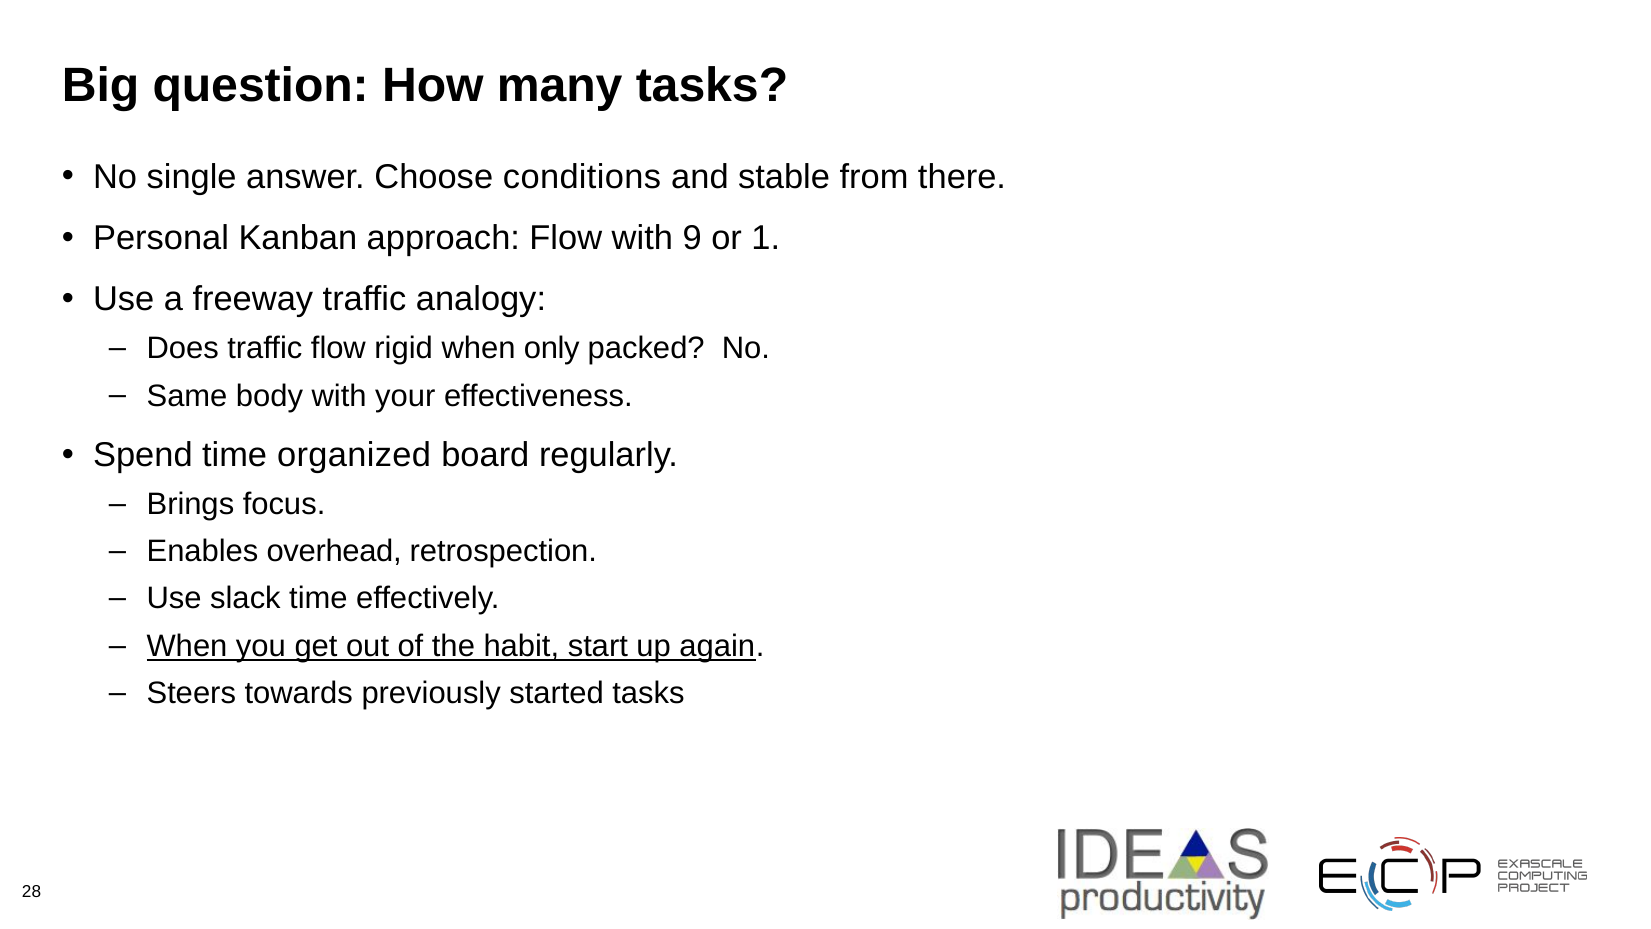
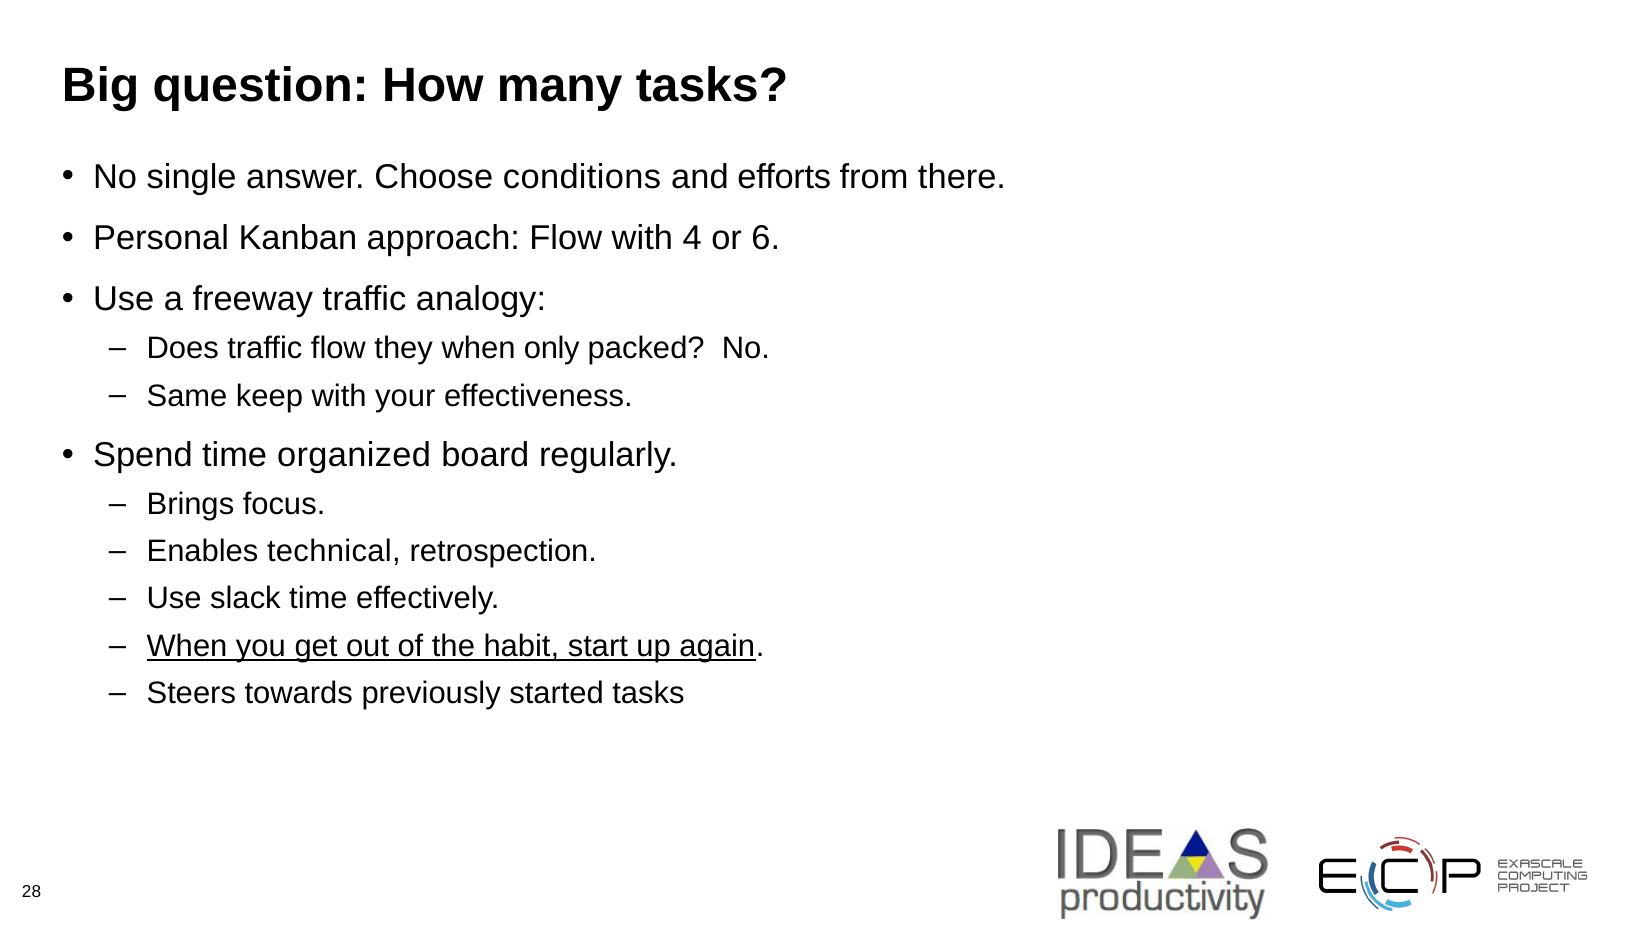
stable: stable -> efforts
9: 9 -> 4
1: 1 -> 6
rigid: rigid -> they
body: body -> keep
overhead: overhead -> technical
